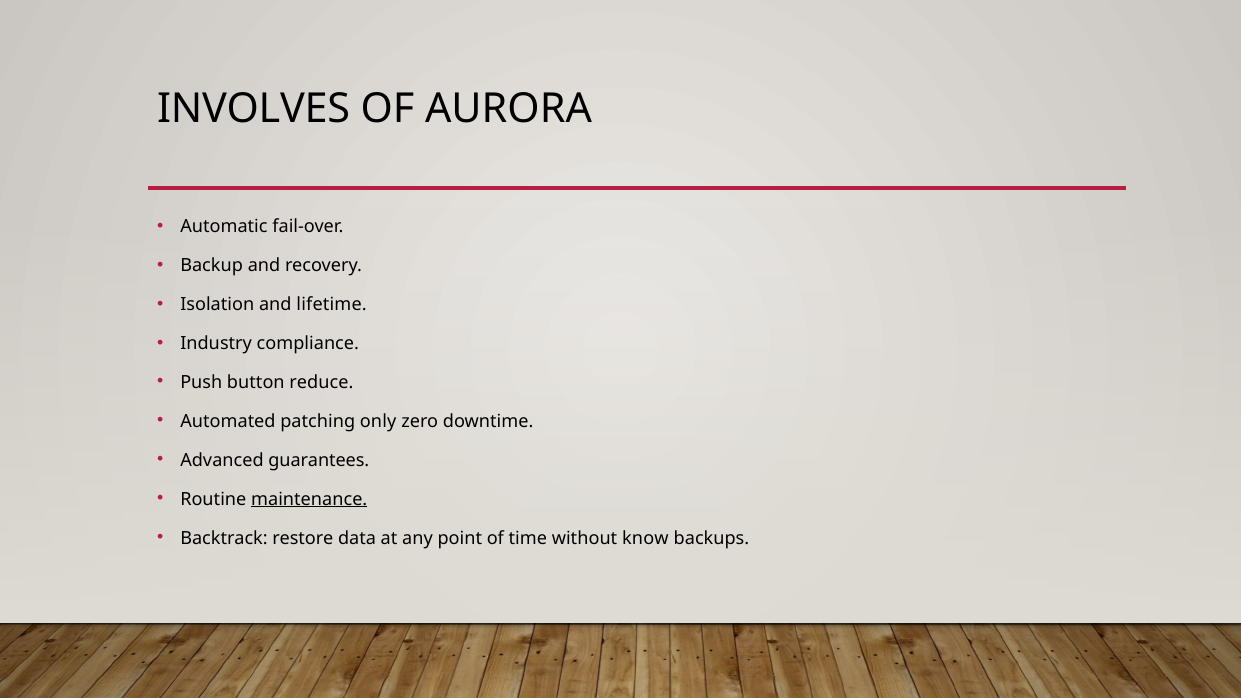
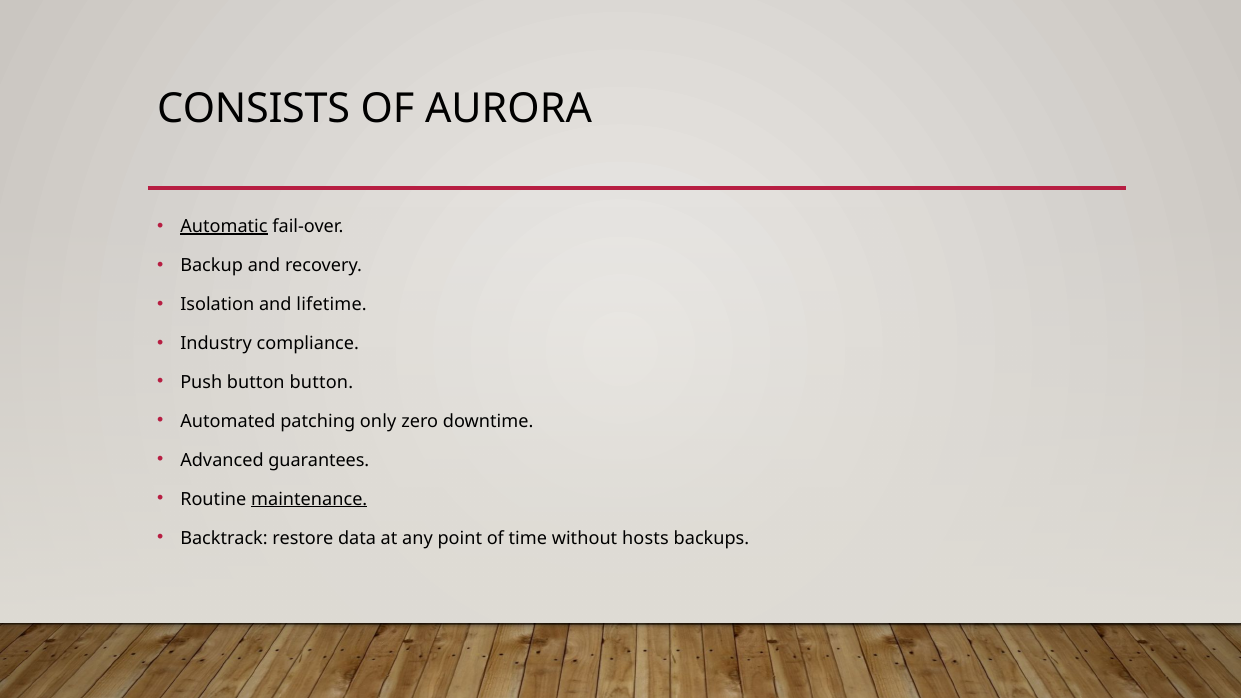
INVOLVES: INVOLVES -> CONSISTS
Automatic underline: none -> present
button reduce: reduce -> button
know: know -> hosts
